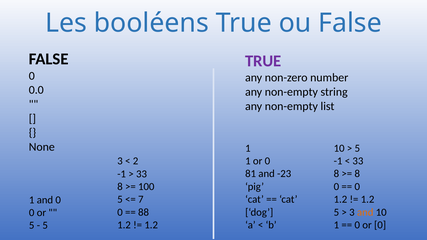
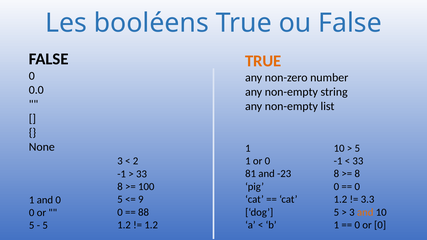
TRUE at (263, 61) colour: purple -> orange
1.2 at (368, 200): 1.2 -> 3.3
7: 7 -> 9
